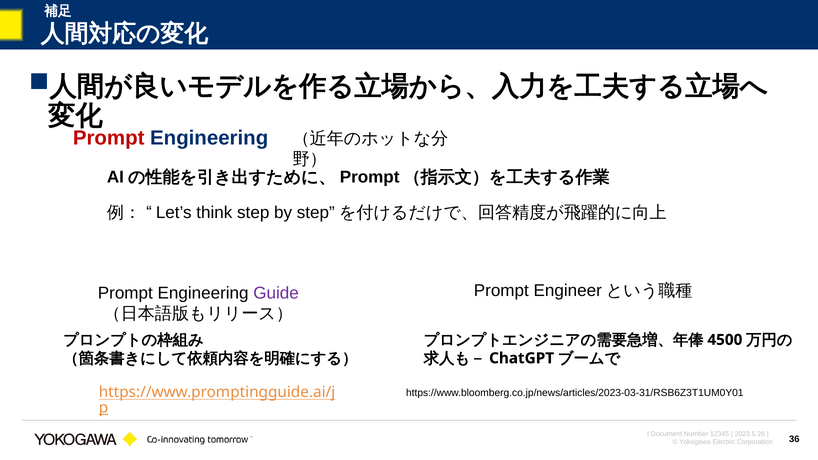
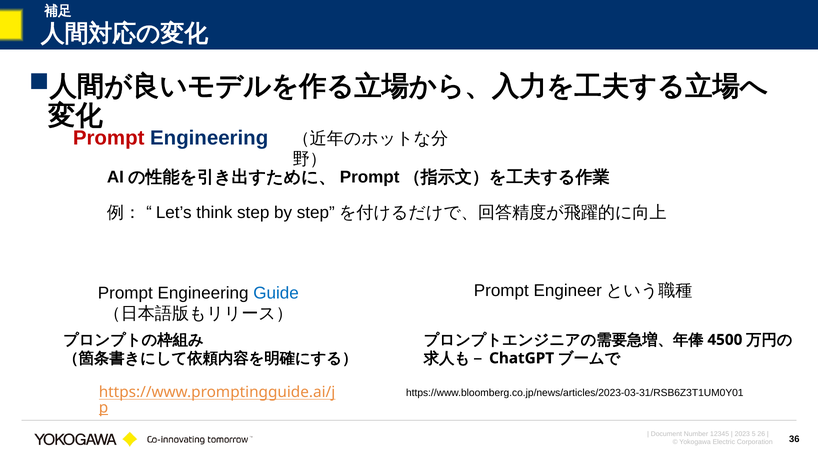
Guide colour: purple -> blue
